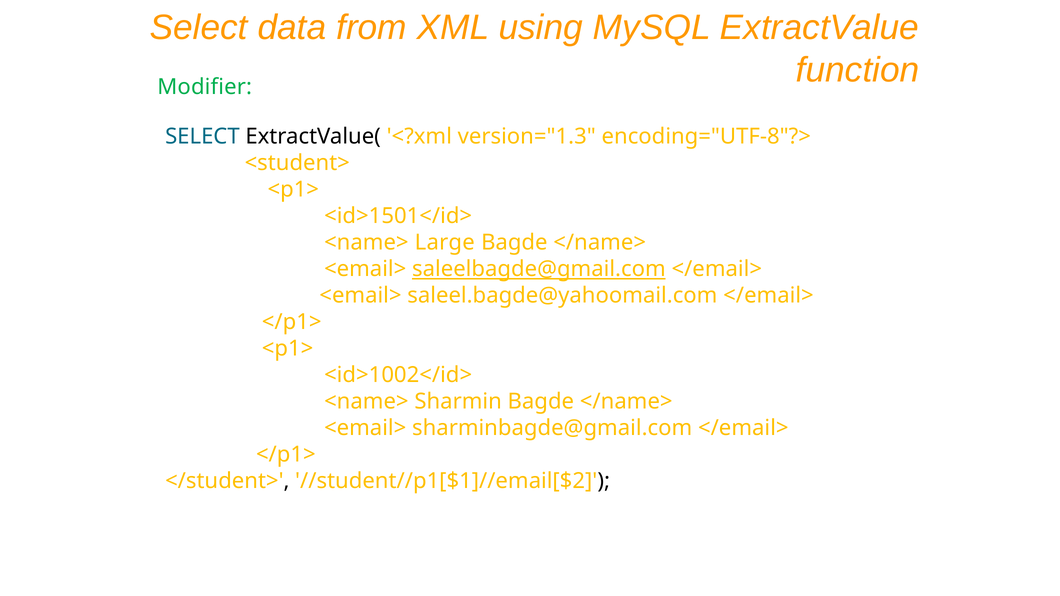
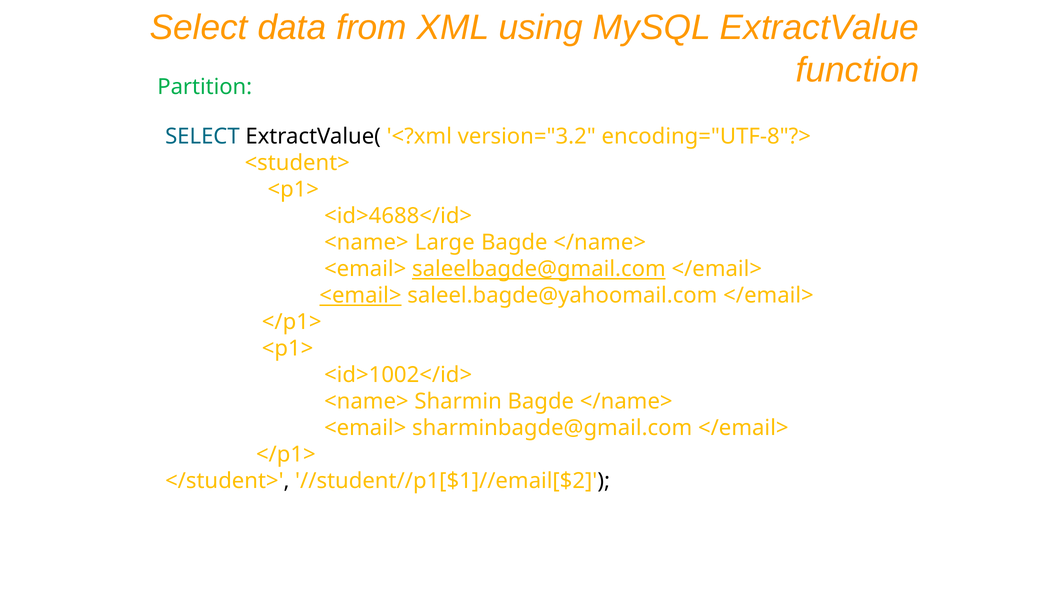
Modifier: Modifier -> Partition
version="1.3: version="1.3 -> version="3.2
<id>1501</id>: <id>1501</id> -> <id>4688</id>
<email> at (360, 296) underline: none -> present
